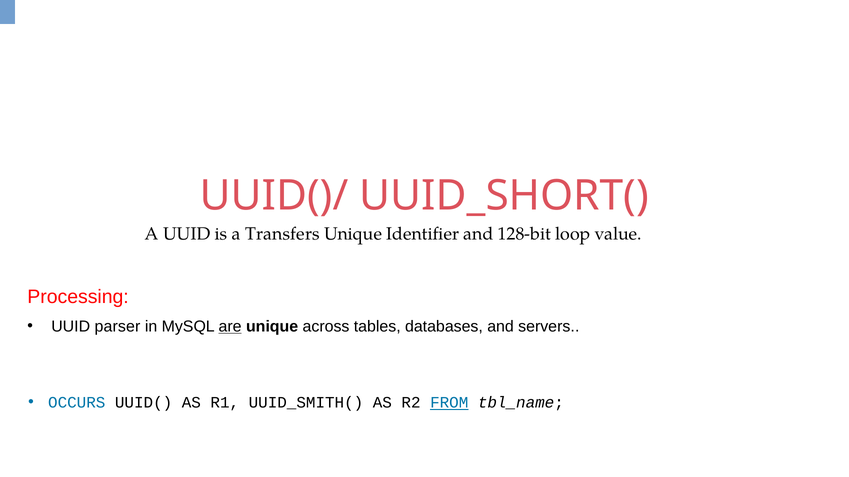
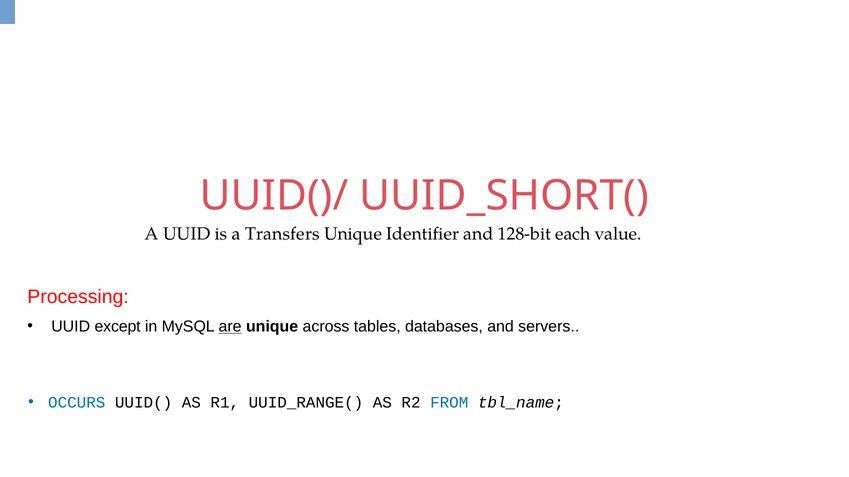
loop: loop -> each
parser: parser -> except
UUID_SMITH(: UUID_SMITH( -> UUID_RANGE(
FROM underline: present -> none
